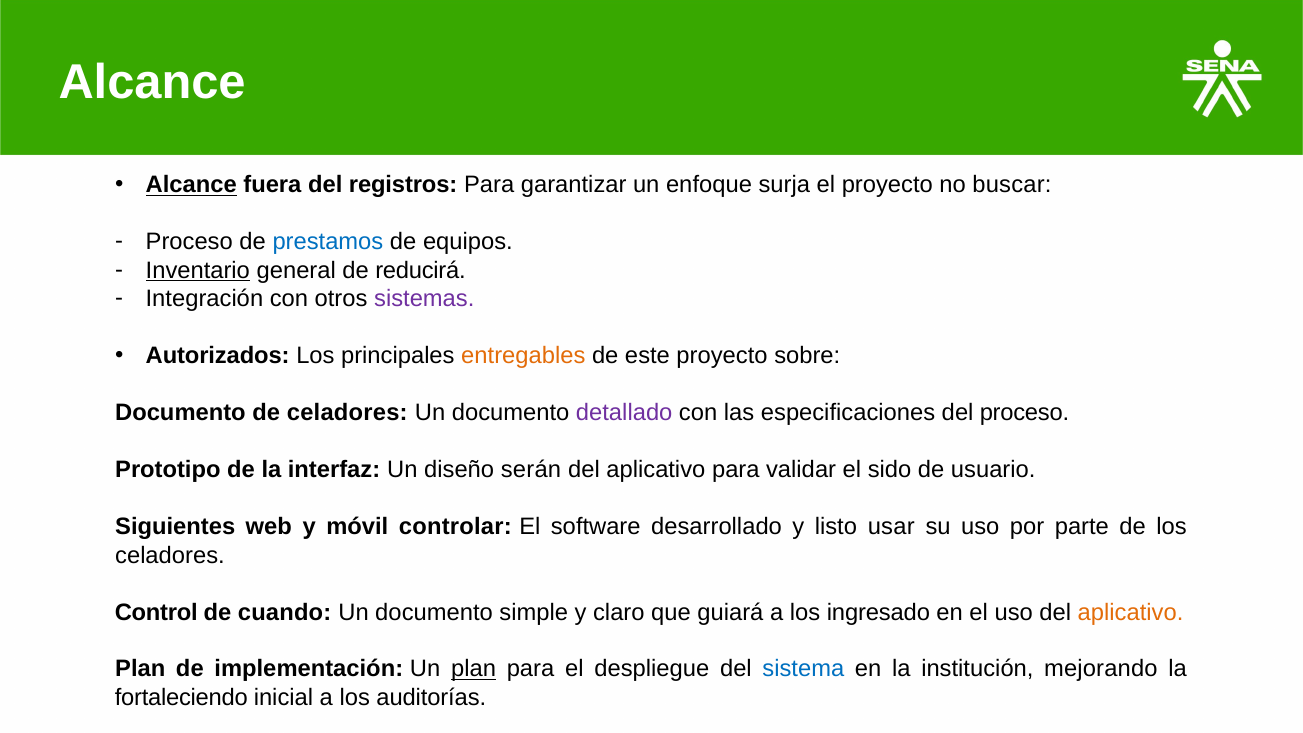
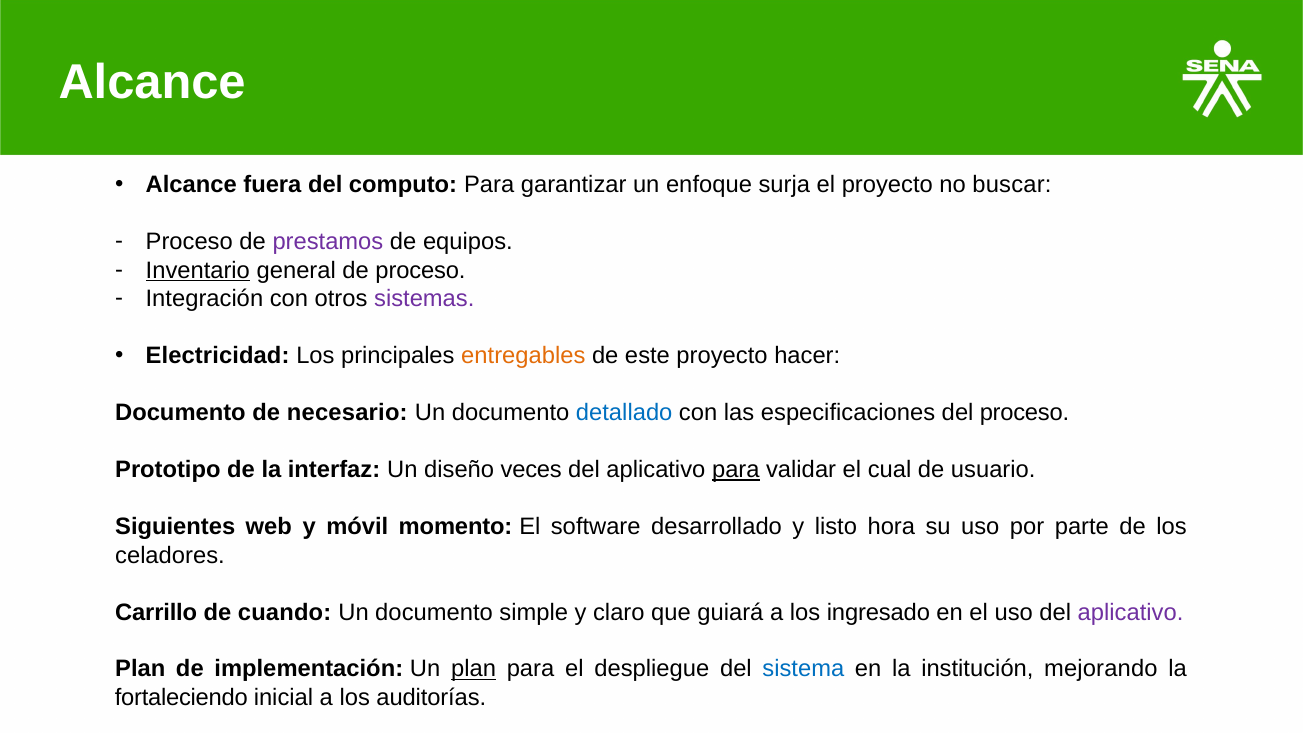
Alcance at (191, 185) underline: present -> none
registros: registros -> computo
prestamos colour: blue -> purple
de reducirá: reducirá -> proceso
Autorizados: Autorizados -> Electricidad
sobre: sobre -> hacer
de celadores: celadores -> necesario
detallado colour: purple -> blue
serán: serán -> veces
para at (736, 470) underline: none -> present
sido: sido -> cual
controlar: controlar -> momento
usar: usar -> hora
Control: Control -> Carrillo
aplicativo at (1131, 612) colour: orange -> purple
